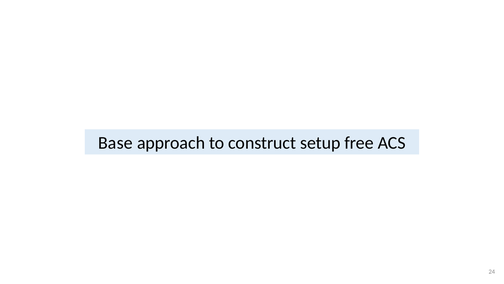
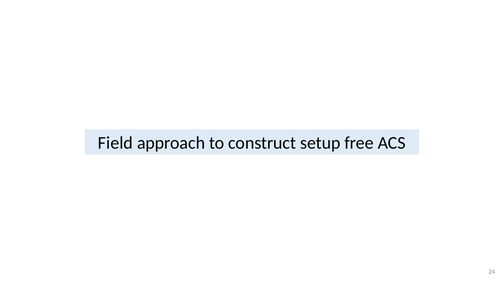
Base: Base -> Field
